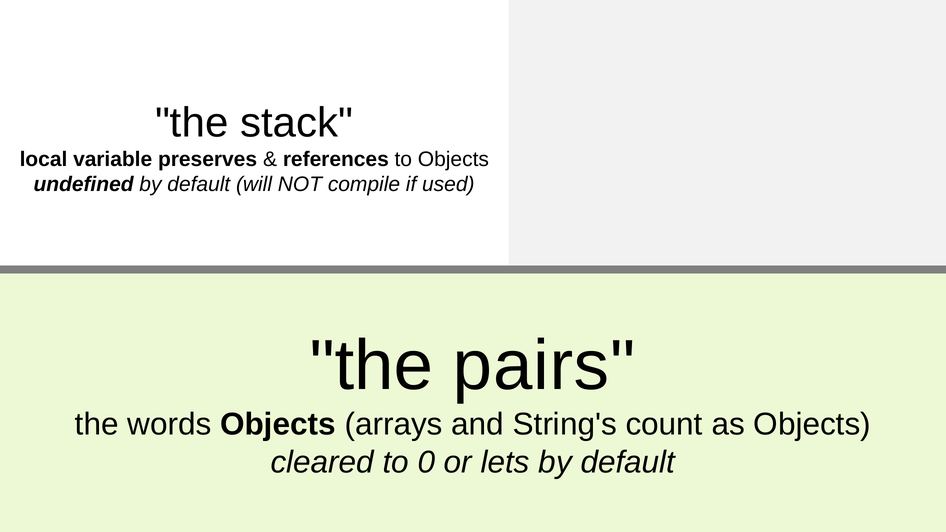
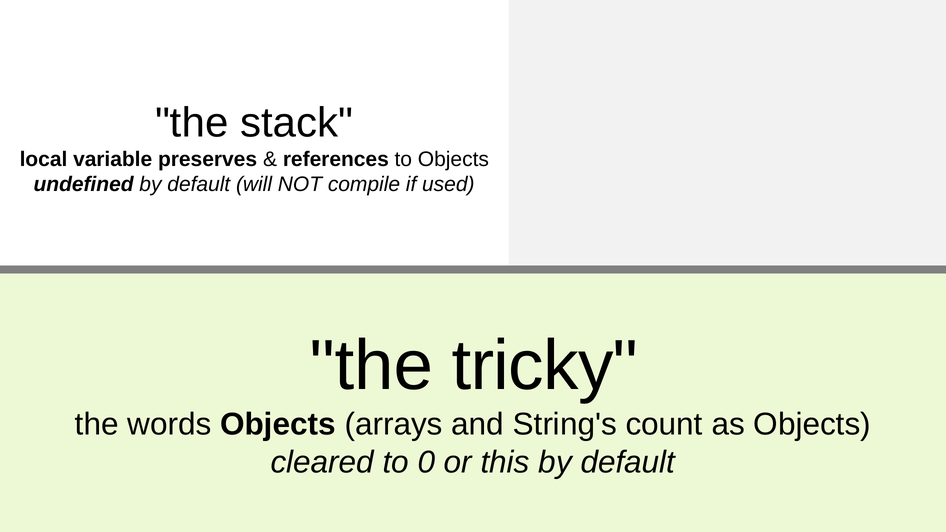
pairs: pairs -> tricky
lets: lets -> this
